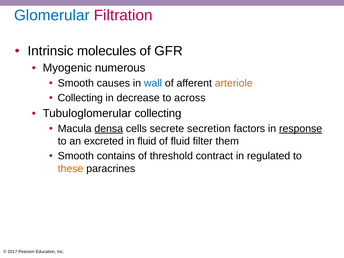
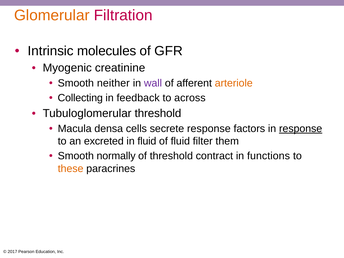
Glomerular colour: blue -> orange
numerous: numerous -> creatinine
causes: causes -> neither
wall colour: blue -> purple
decrease: decrease -> feedback
Tubuloglomerular collecting: collecting -> threshold
densa underline: present -> none
secrete secretion: secretion -> response
contains: contains -> normally
regulated: regulated -> functions
